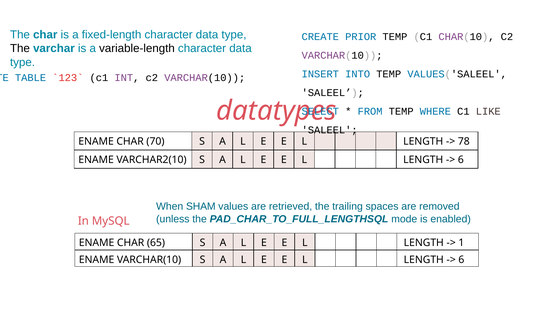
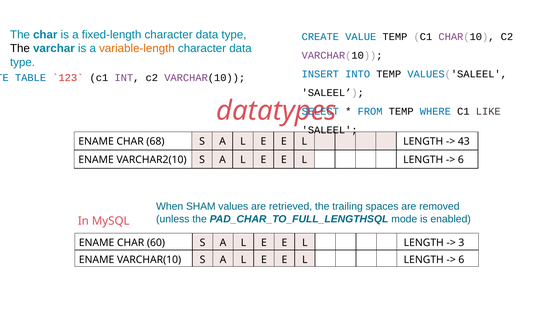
PRIOR: PRIOR -> VALUE
variable-length colour: black -> orange
70: 70 -> 68
78: 78 -> 43
65: 65 -> 60
1: 1 -> 3
